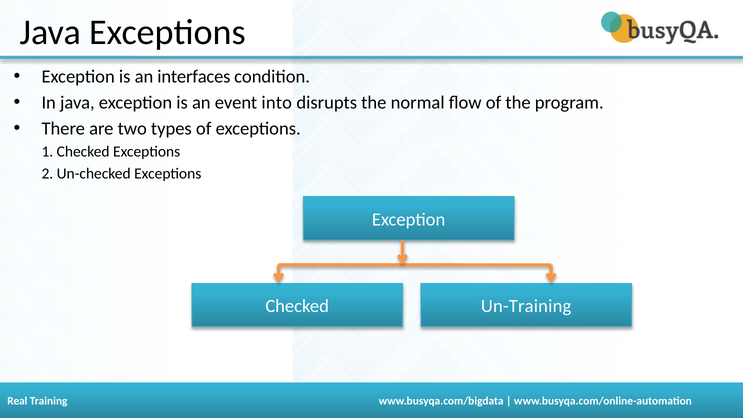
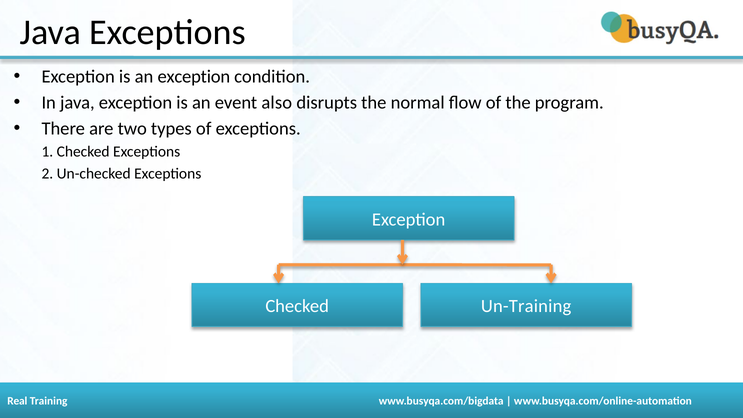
an interfaces: interfaces -> exception
into: into -> also
